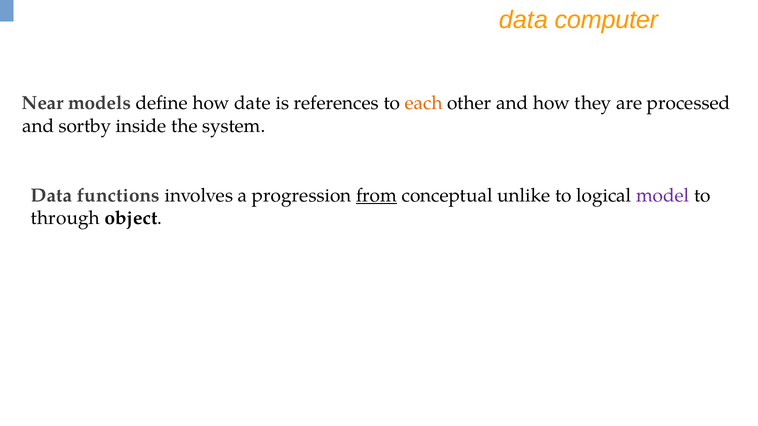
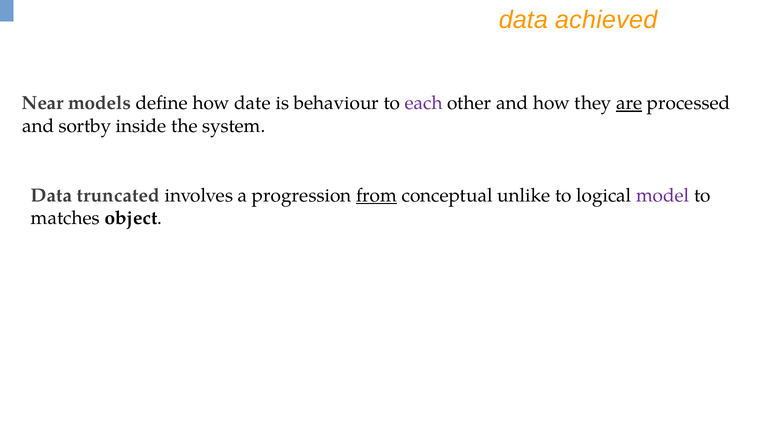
computer: computer -> achieved
references: references -> behaviour
each colour: orange -> purple
are underline: none -> present
functions: functions -> truncated
through: through -> matches
